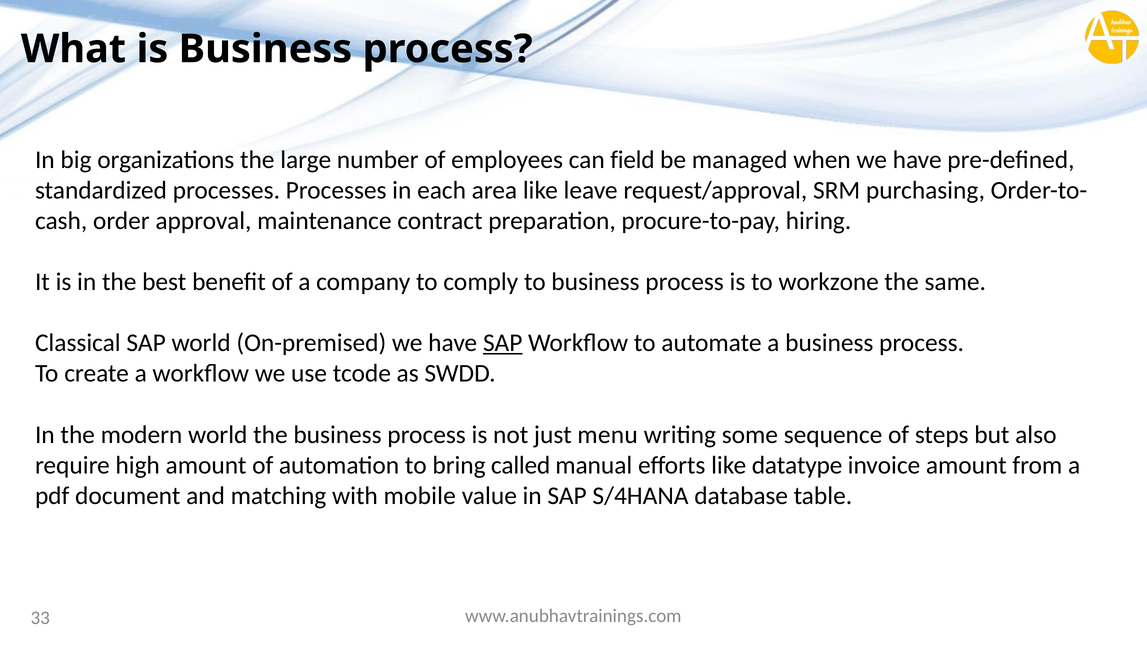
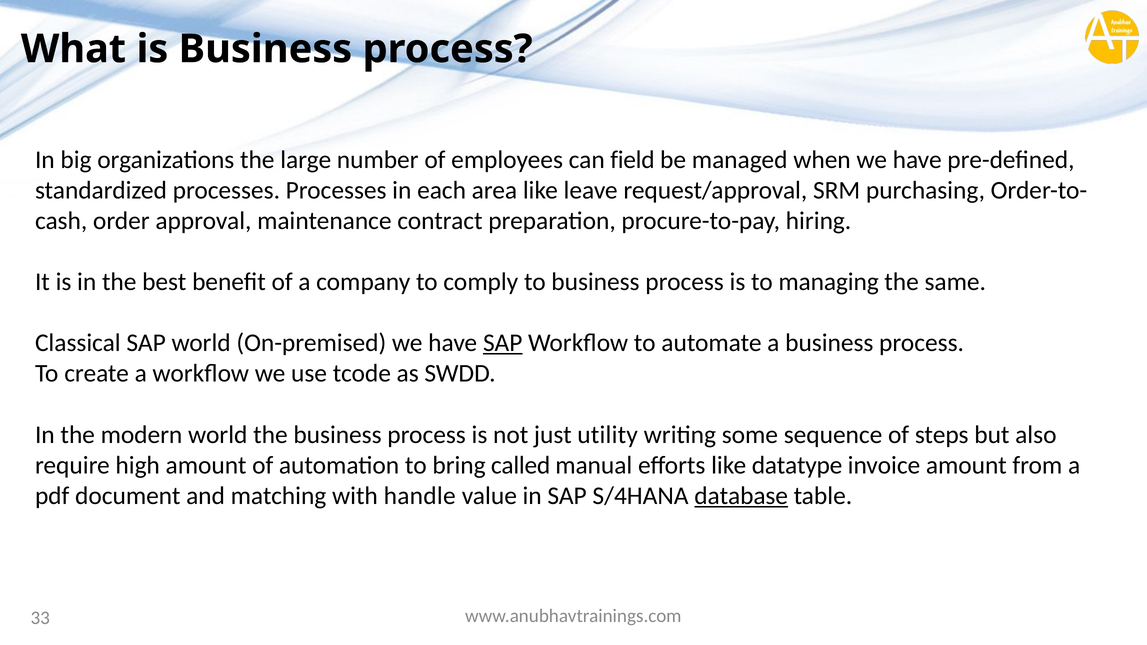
workzone: workzone -> managing
menu: menu -> utility
mobile: mobile -> handle
database underline: none -> present
